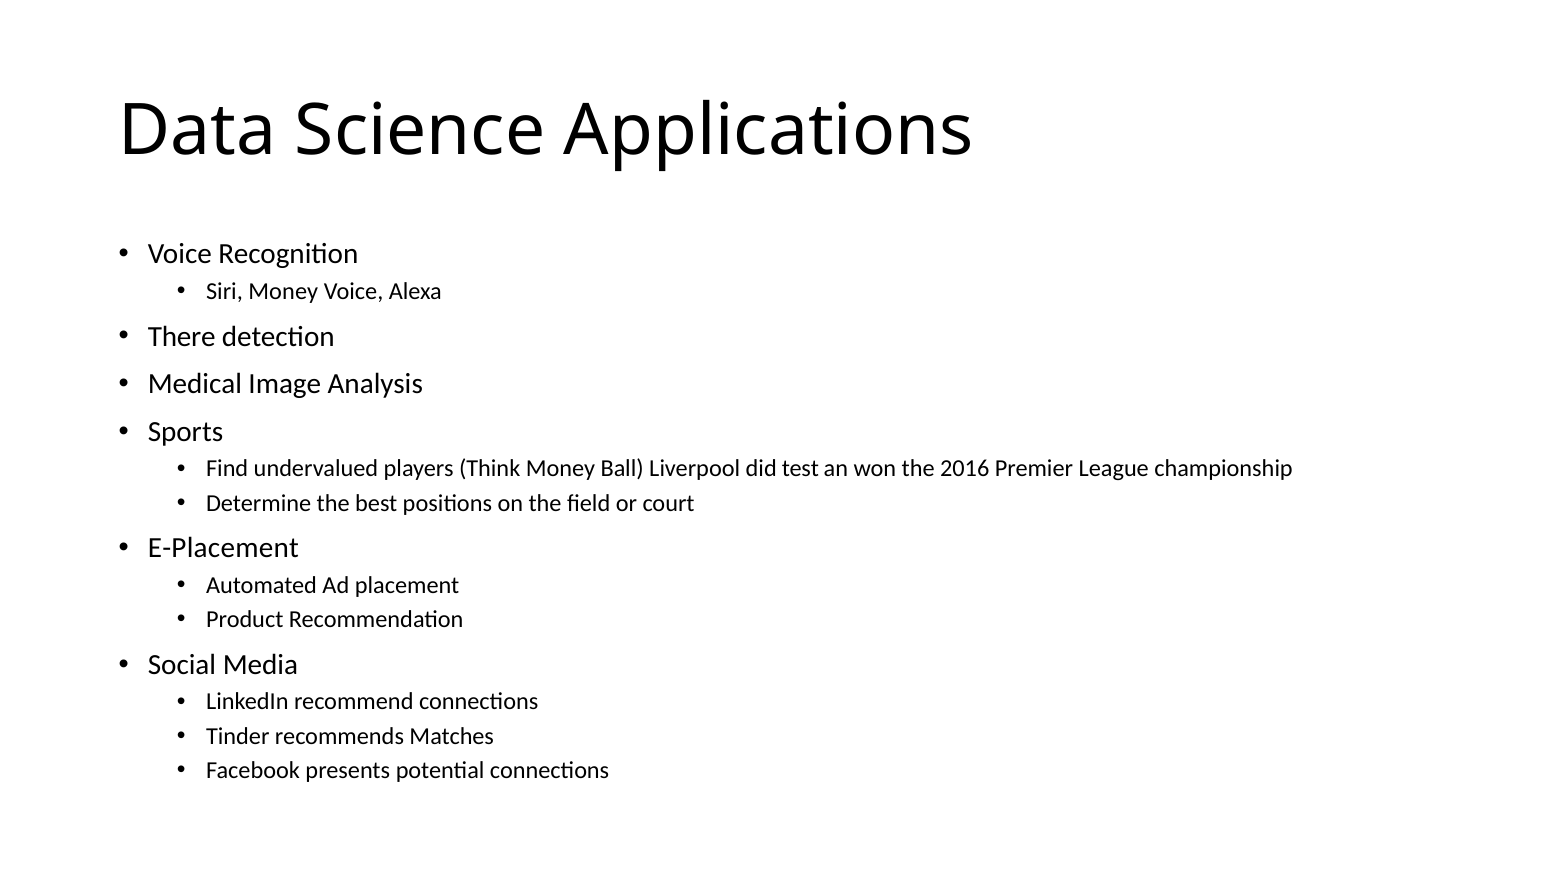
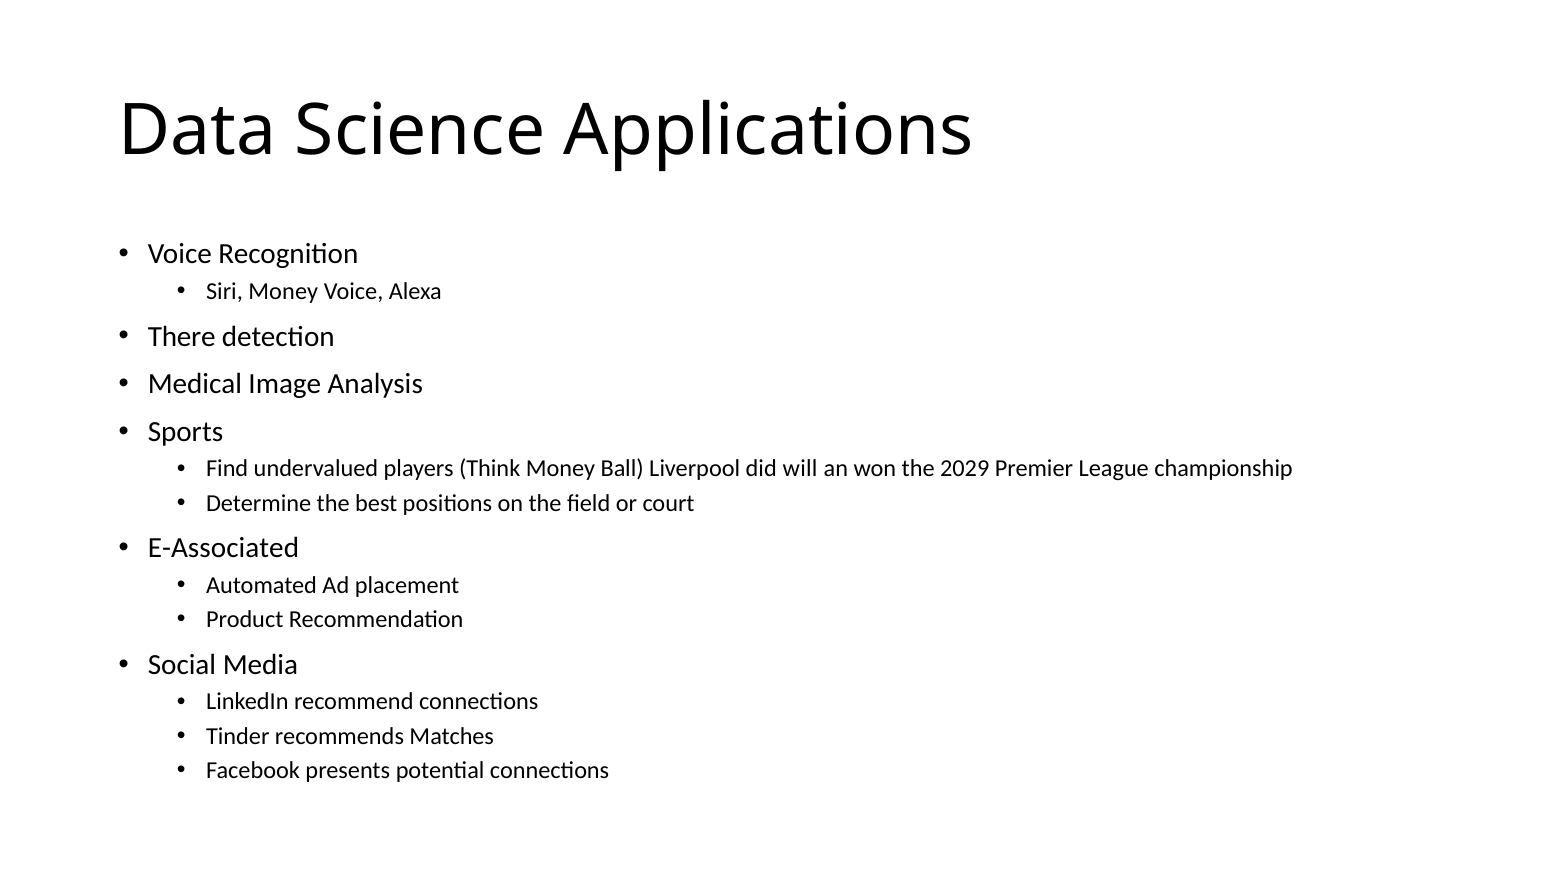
test: test -> will
2016: 2016 -> 2029
E-Placement: E-Placement -> E-Associated
